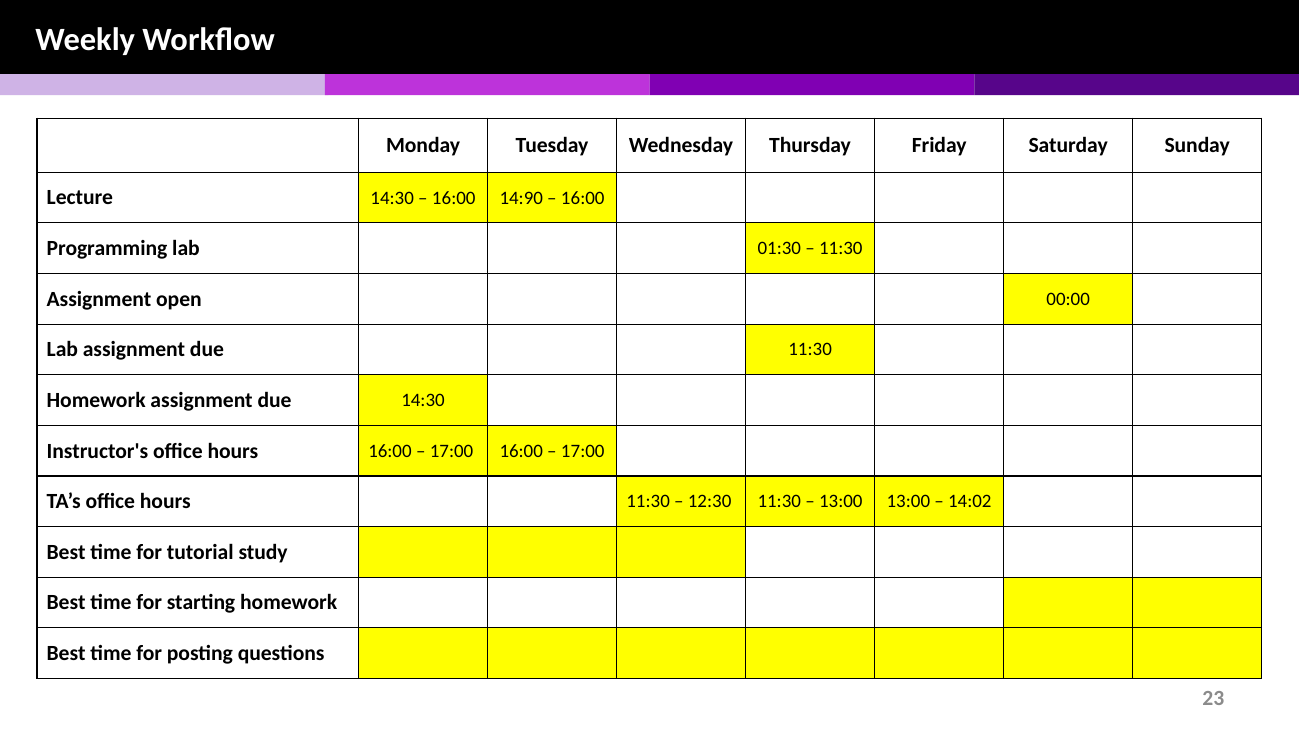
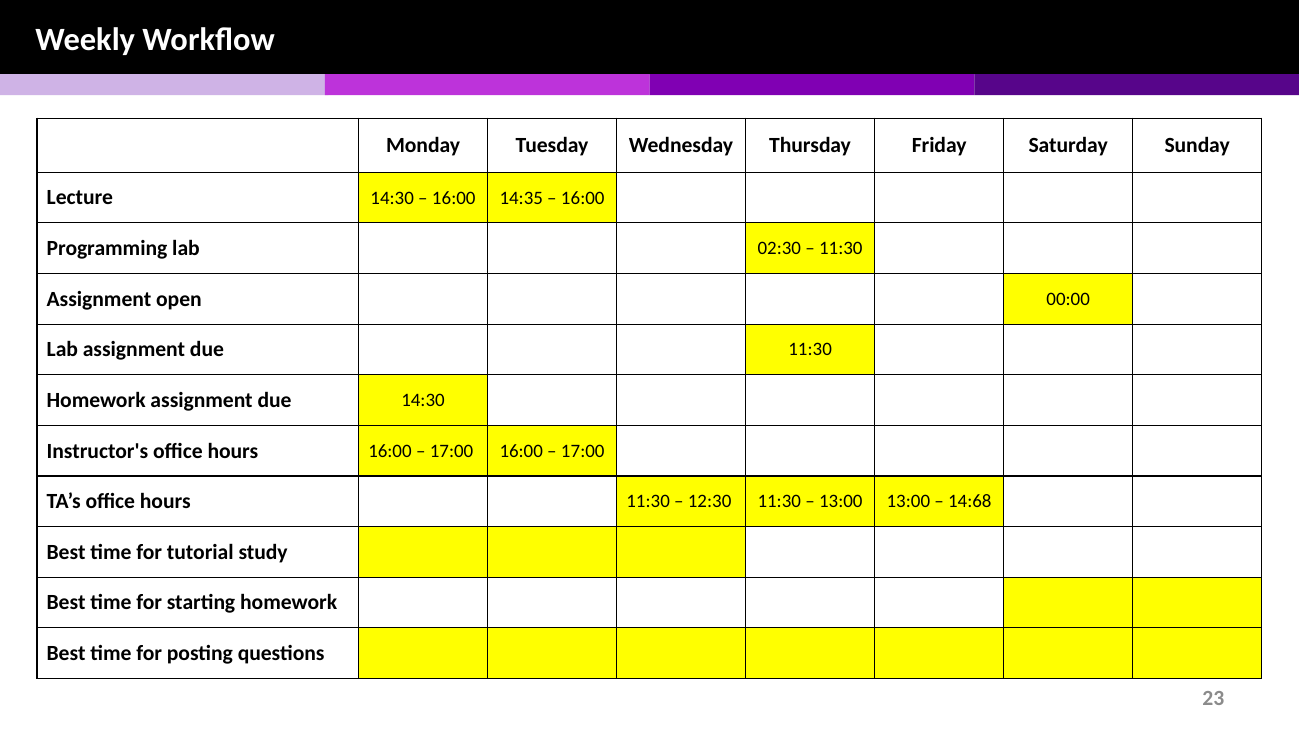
14:90: 14:90 -> 14:35
01:30: 01:30 -> 02:30
14:02: 14:02 -> 14:68
